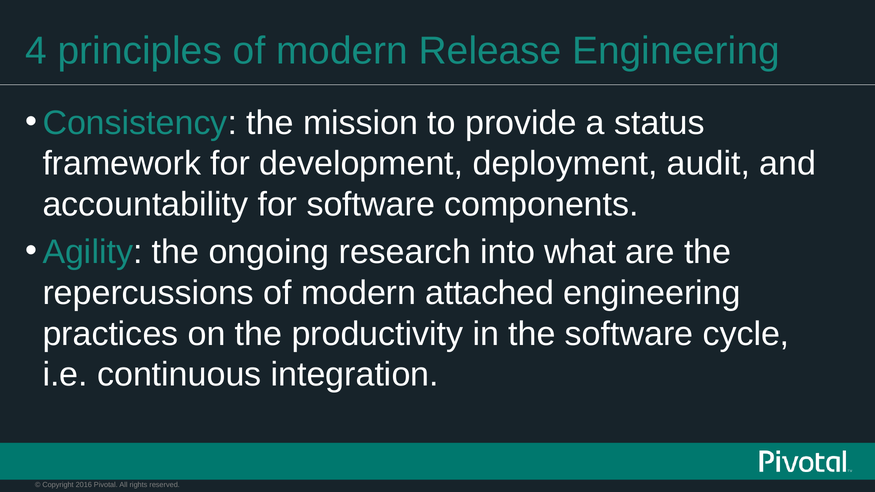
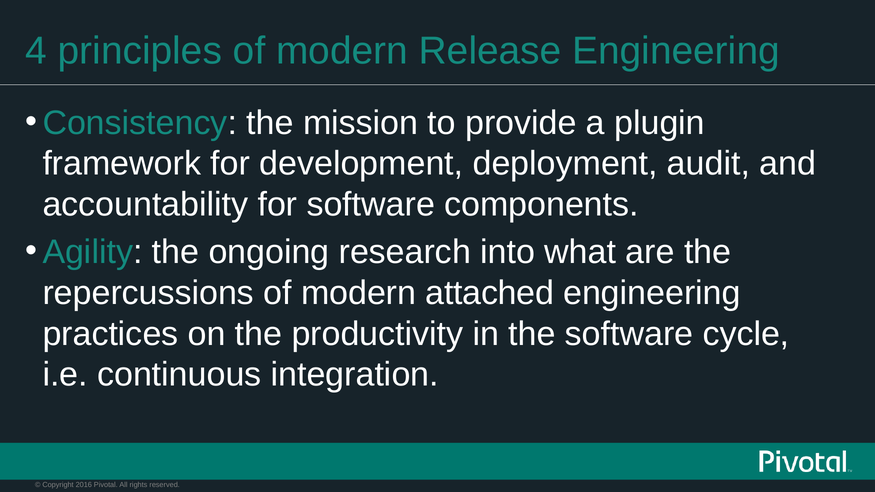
status: status -> plugin
